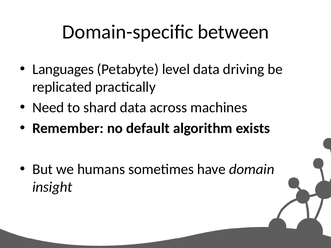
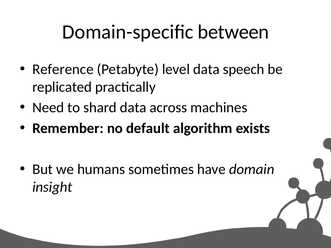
Languages: Languages -> Reference
driving: driving -> speech
